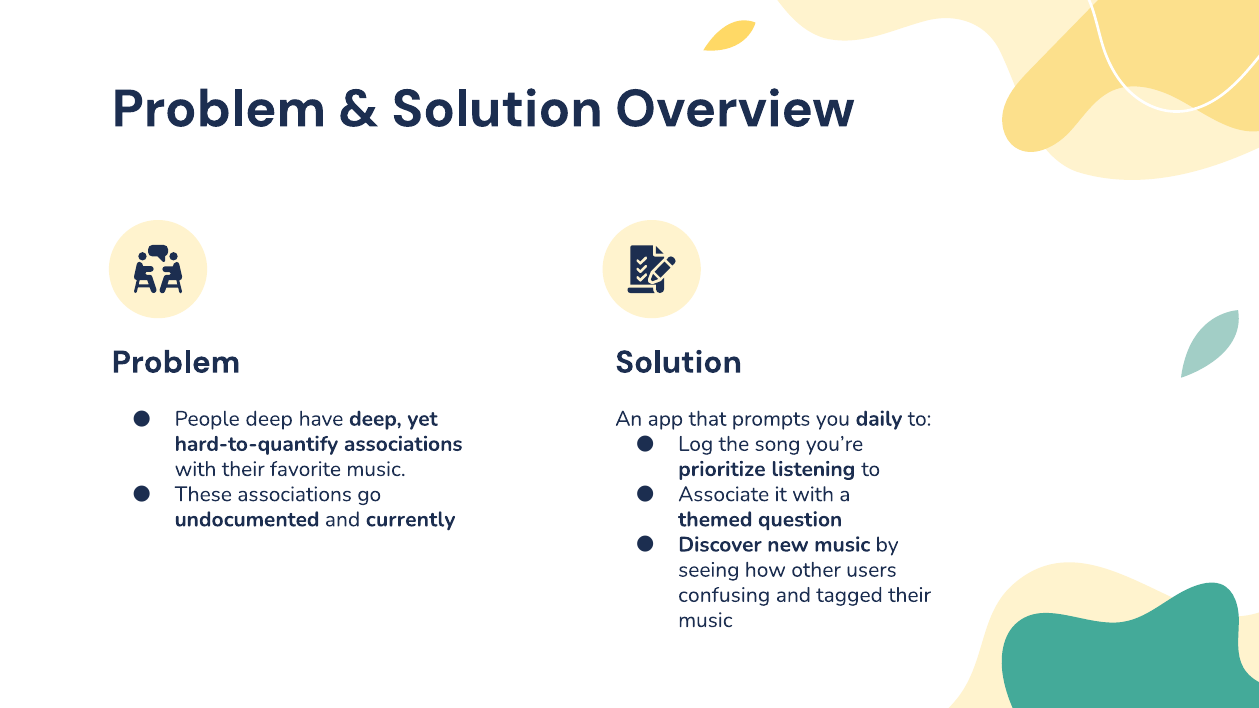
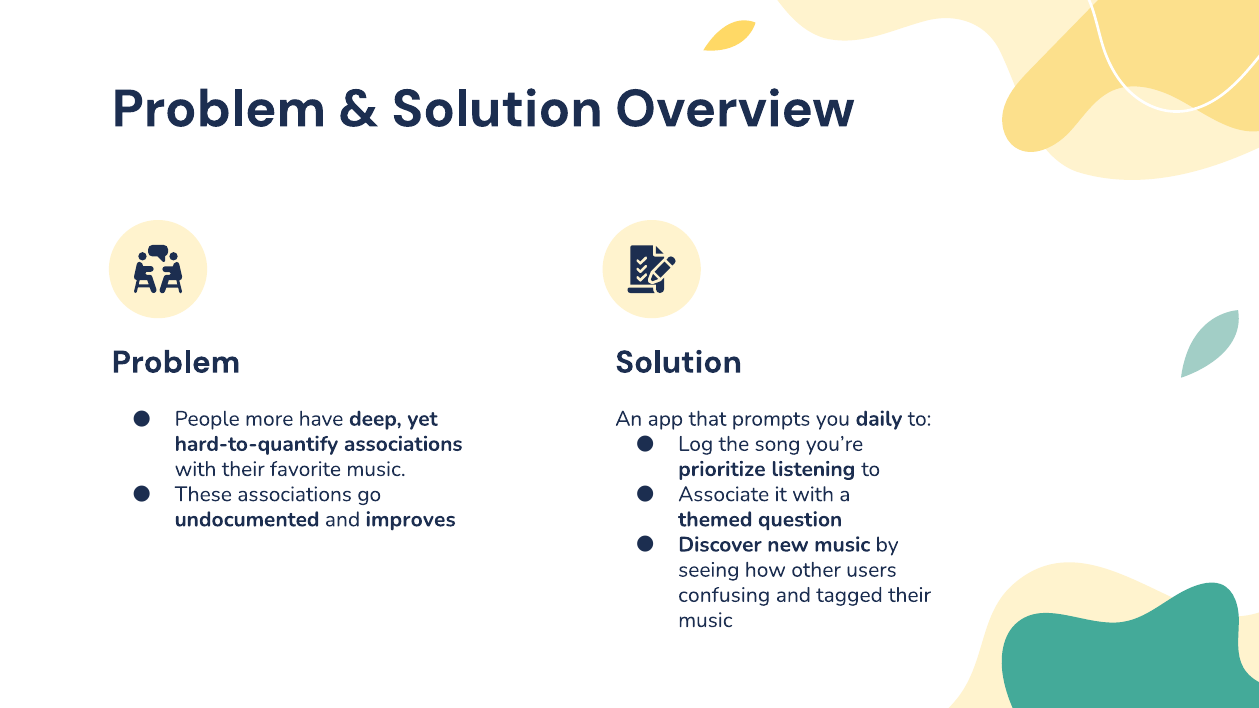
People deep: deep -> more
currently: currently -> improves
